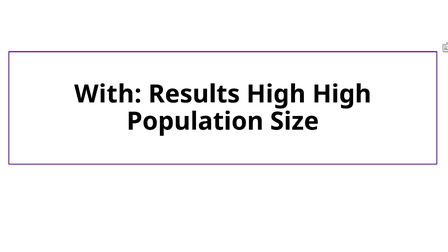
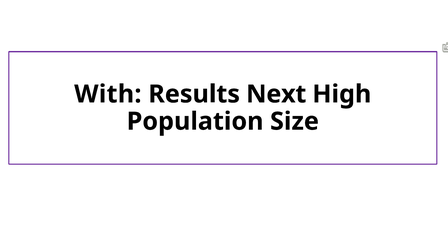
Results High: High -> Next
